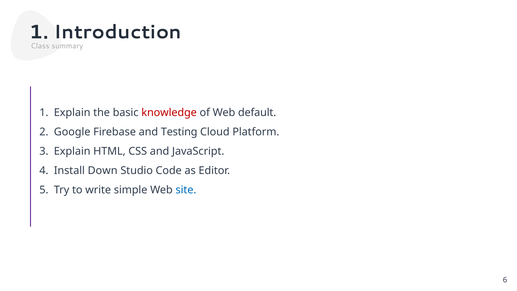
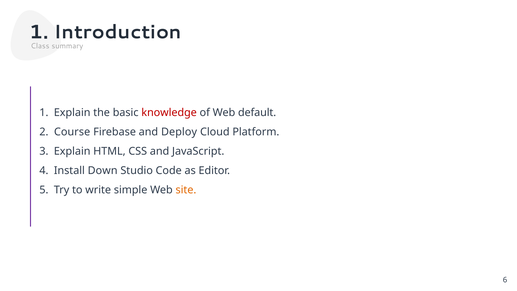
Google: Google -> Course
Testing: Testing -> Deploy
site colour: blue -> orange
